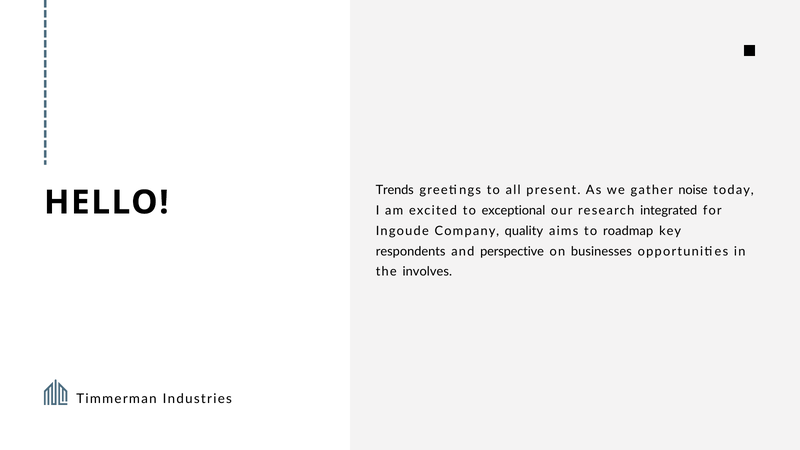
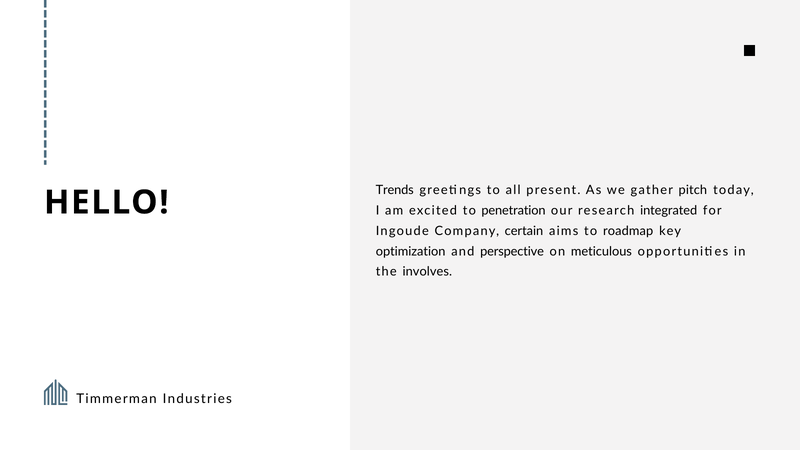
noise: noise -> pitch
exceptional: exceptional -> penetration
quality: quality -> certain
respondents: respondents -> optimization
businesses: businesses -> meticulous
